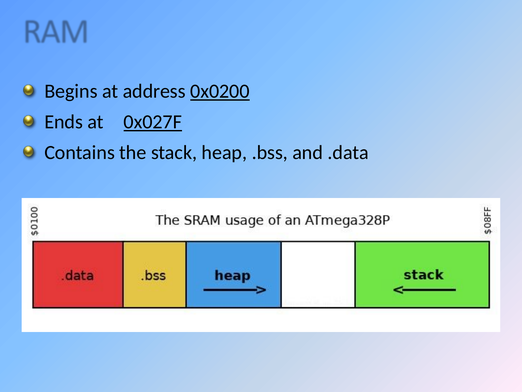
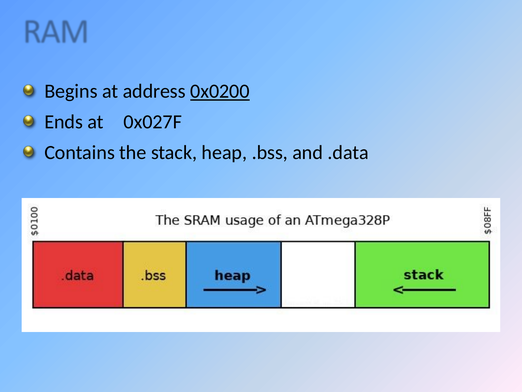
0x027F underline: present -> none
